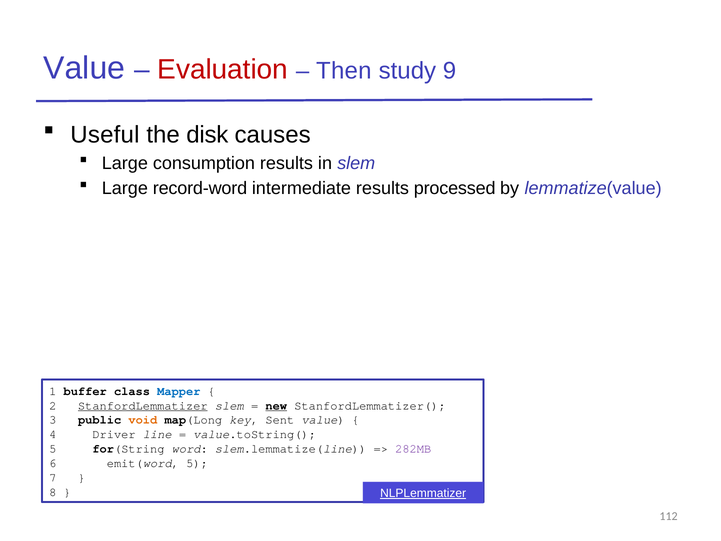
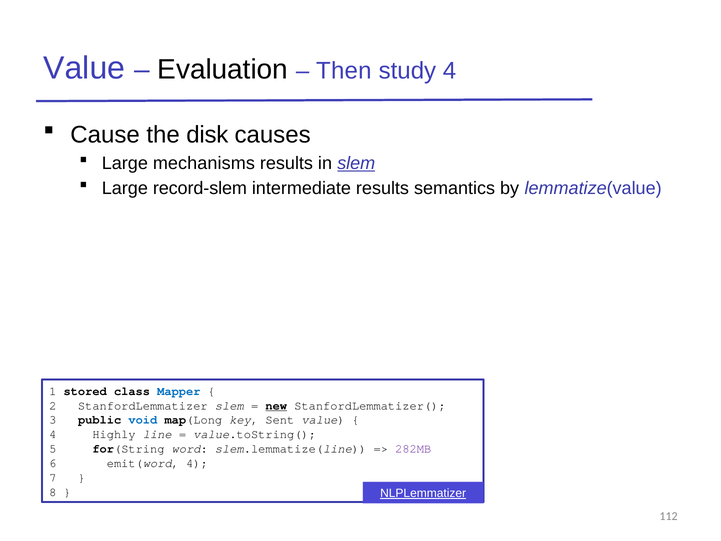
Evaluation colour: red -> black
study 9: 9 -> 4
Useful: Useful -> Cause
consumption: consumption -> mechanisms
slem at (356, 163) underline: none -> present
record-word: record-word -> record-slem
processed: processed -> semantics
buffer: buffer -> stored
StanfordLemmatizer underline: present -> none
void colour: orange -> blue
Driver: Driver -> Highly
emit(word 5: 5 -> 4
